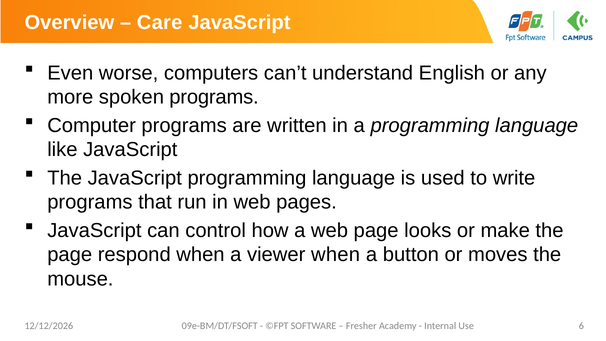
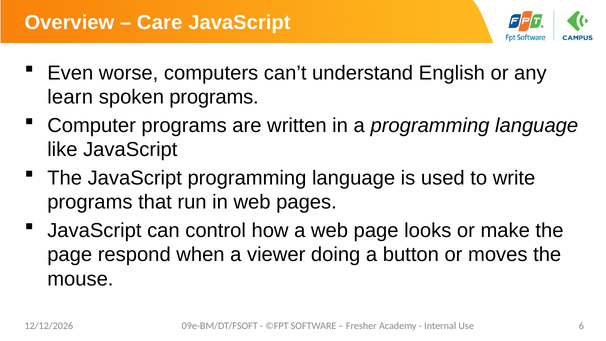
more: more -> learn
viewer when: when -> doing
